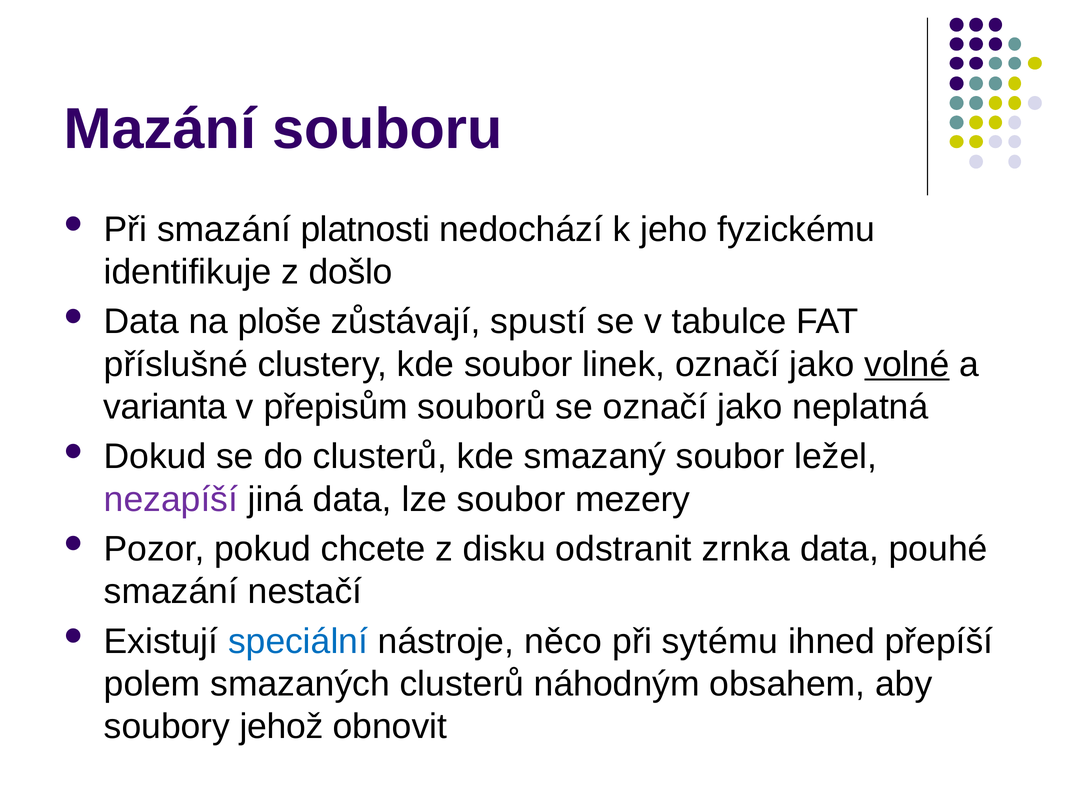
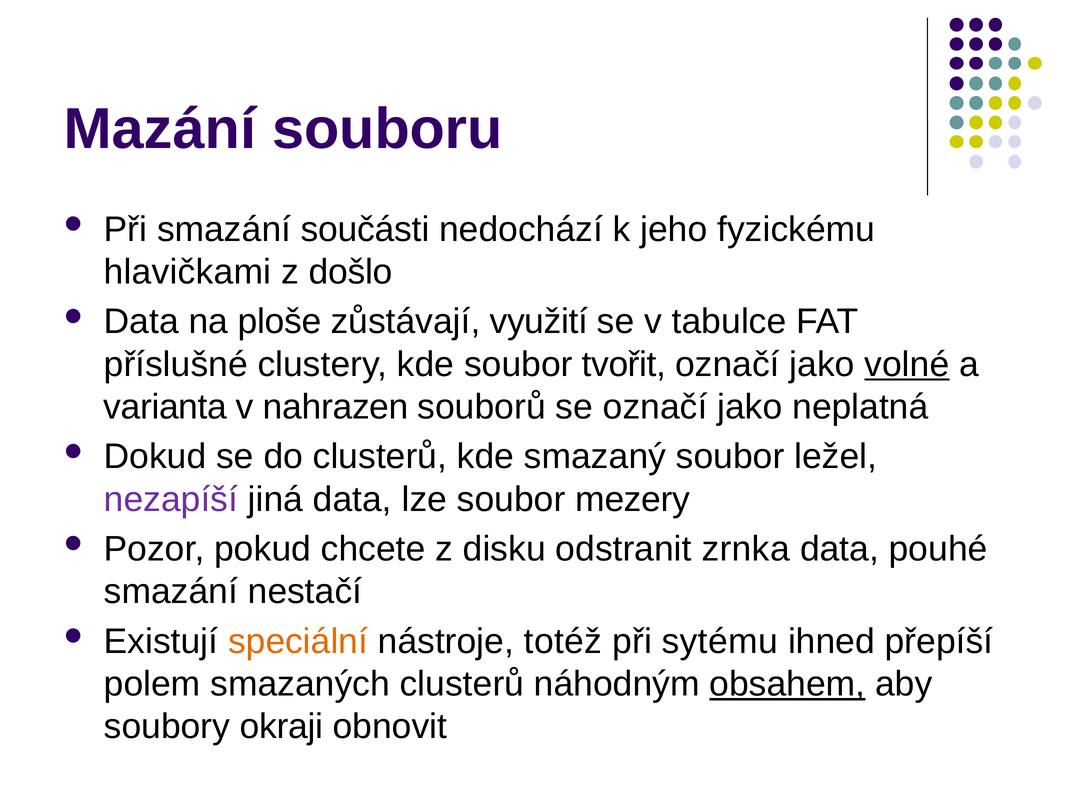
platnosti: platnosti -> součásti
identifikuje: identifikuje -> hlavičkami
spustí: spustí -> využití
linek: linek -> tvořit
přepisům: přepisům -> nahrazen
speciální colour: blue -> orange
něco: něco -> totéž
obsahem underline: none -> present
jehož: jehož -> okraji
